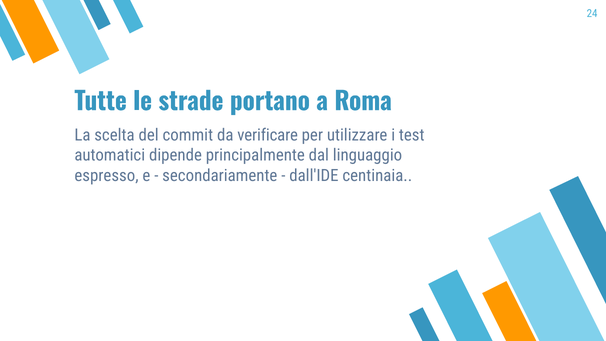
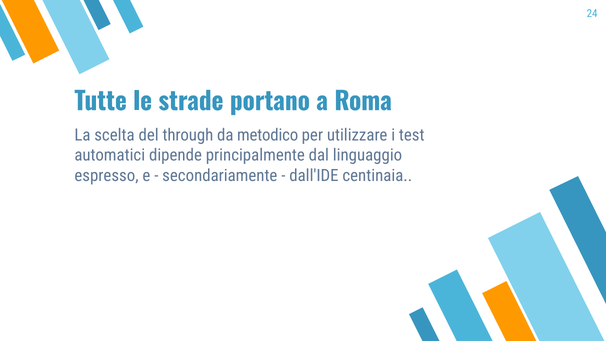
commit: commit -> through
verificare: verificare -> metodico
